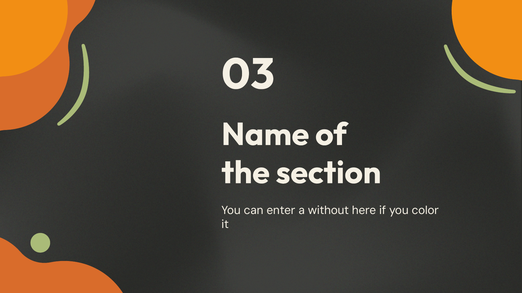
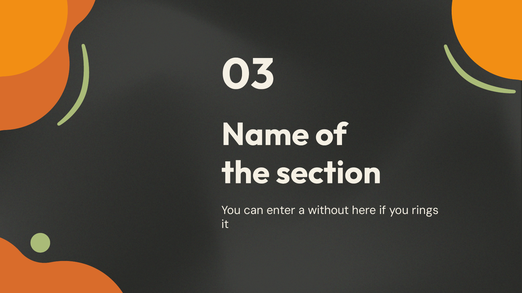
color: color -> rings
